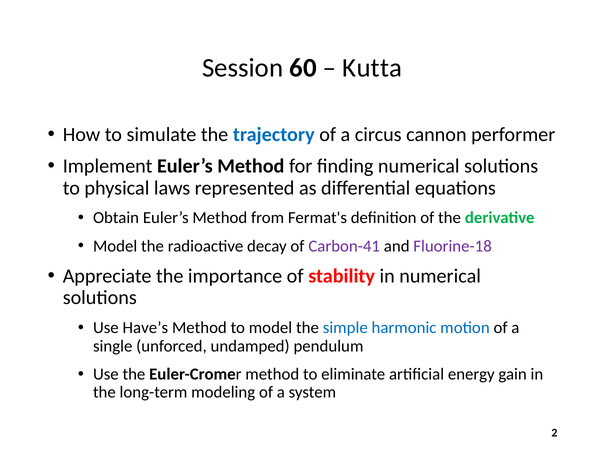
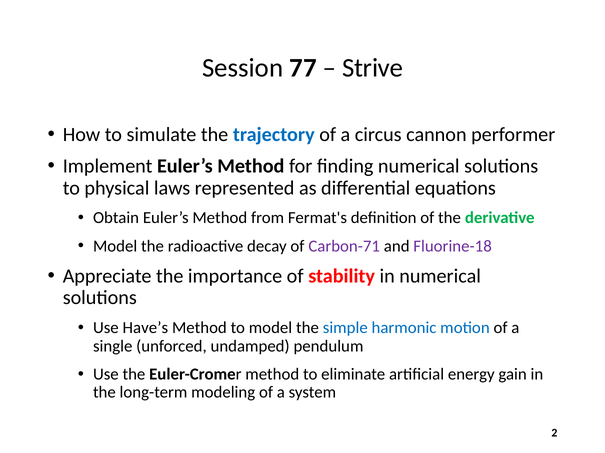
60: 60 -> 77
Kutta: Kutta -> Strive
Carbon-41: Carbon-41 -> Carbon-71
